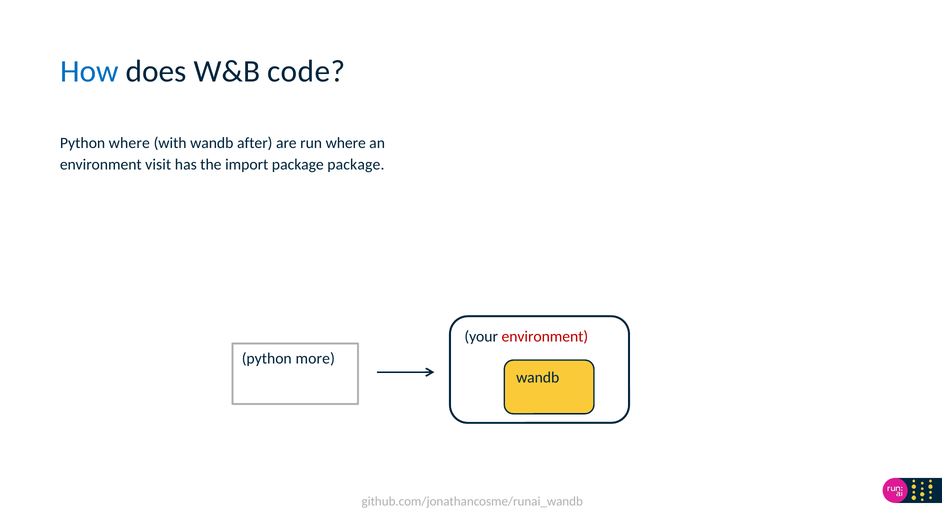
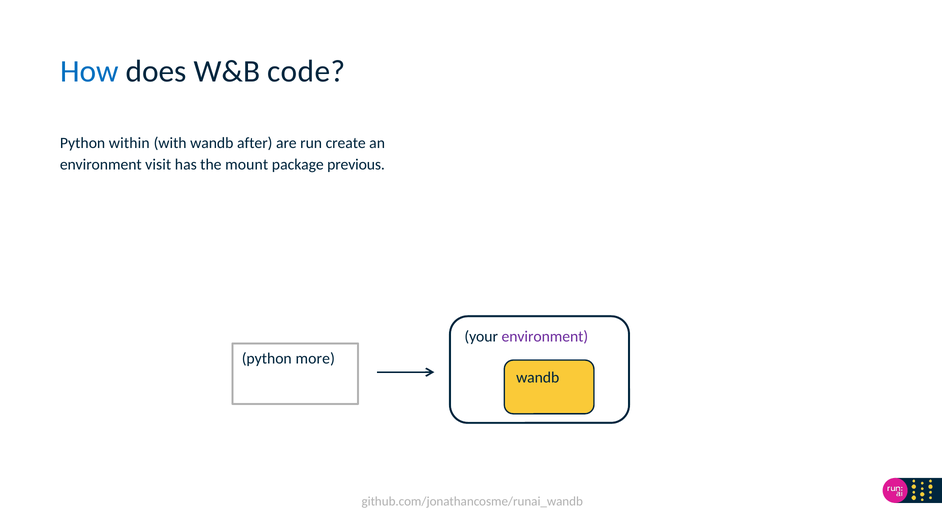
Python where: where -> within
run where: where -> create
import: import -> mount
package package: package -> previous
environment at (545, 337) colour: red -> purple
